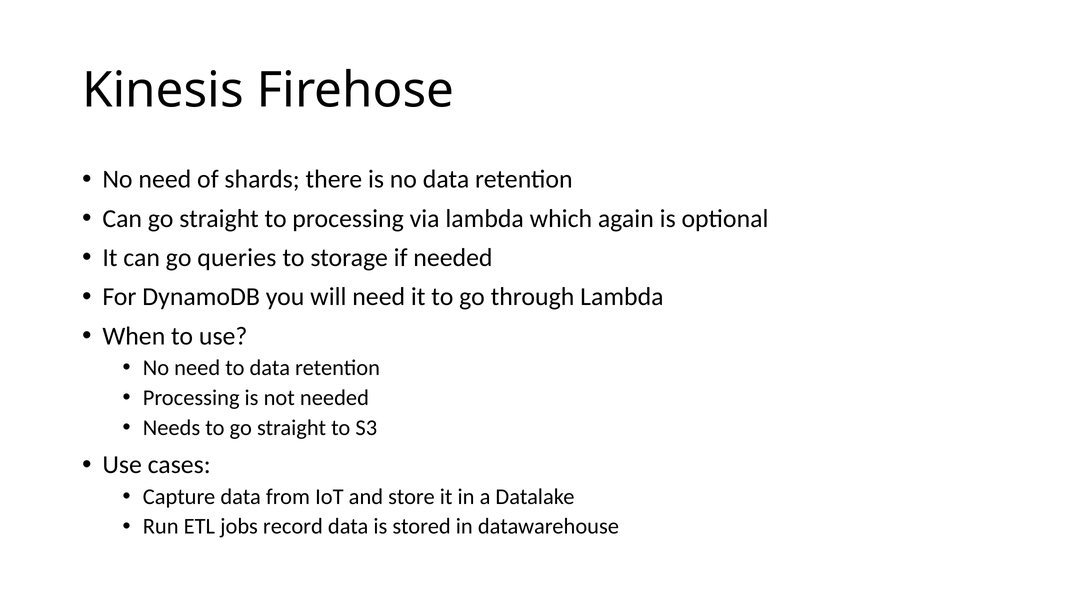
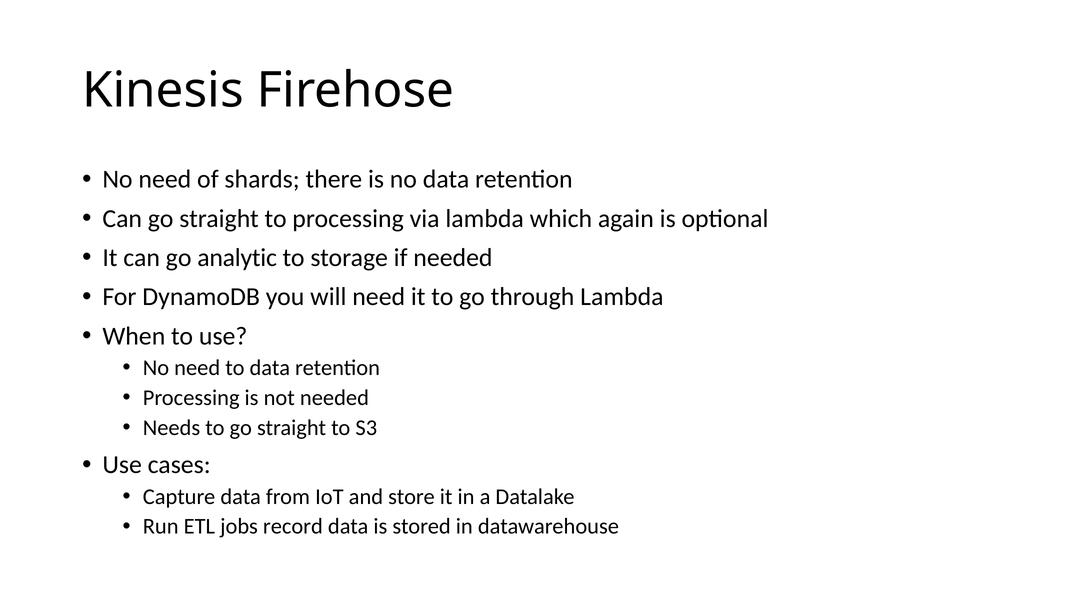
queries: queries -> analytic
